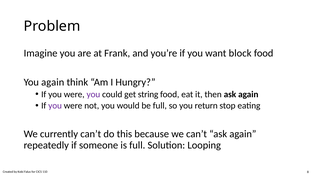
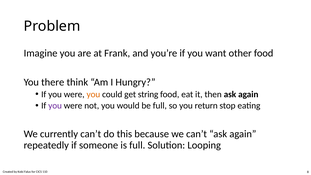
block: block -> other
You again: again -> there
you at (93, 94) colour: purple -> orange
